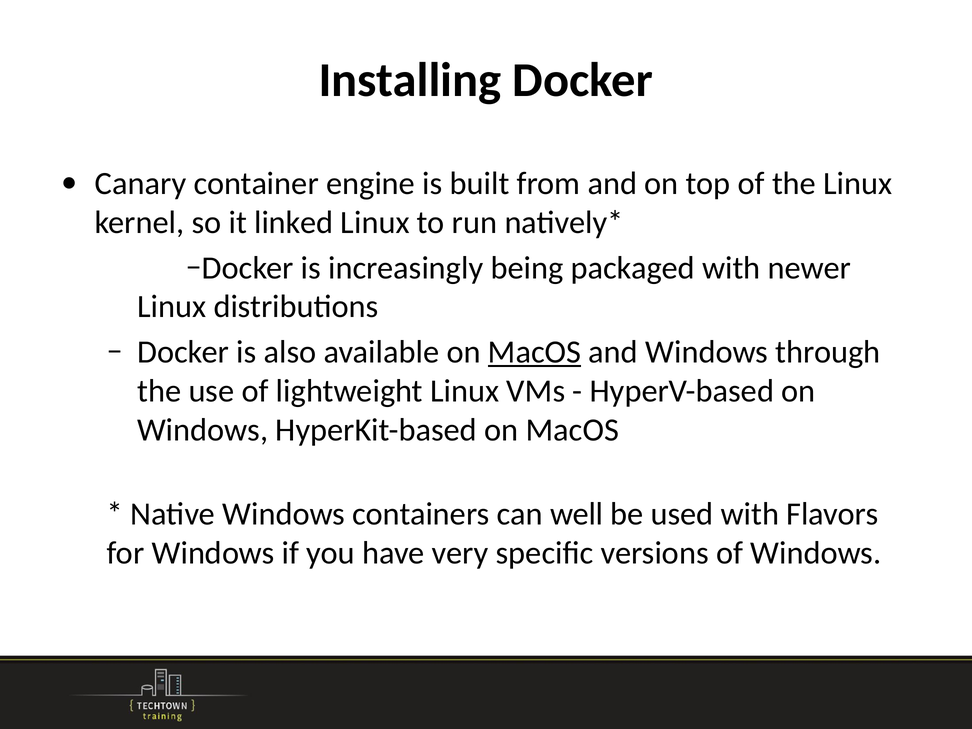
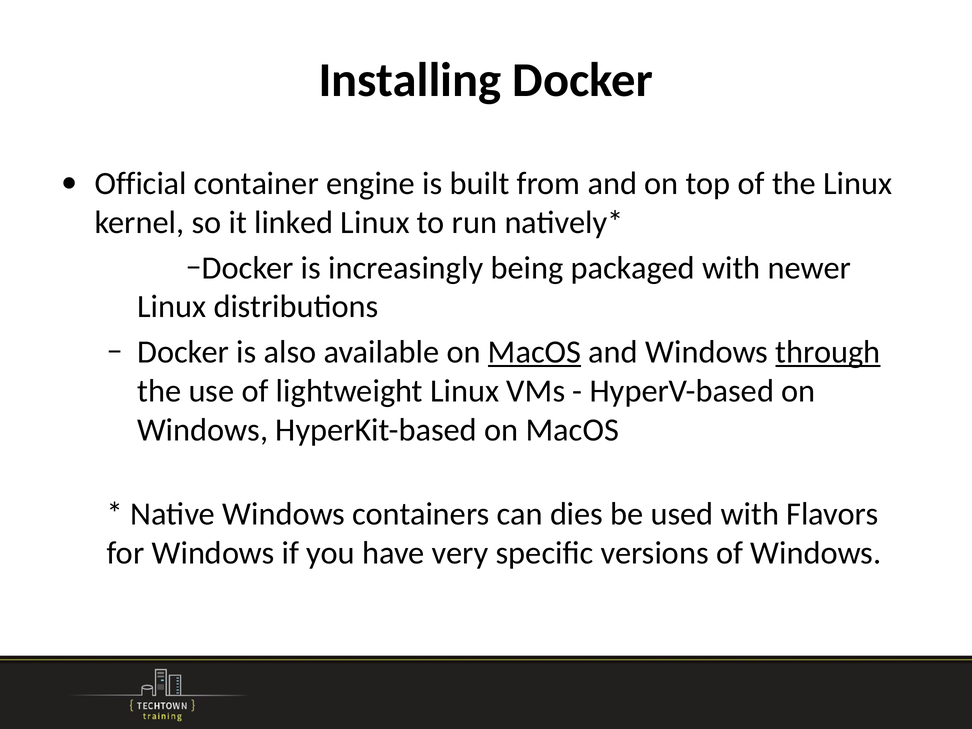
Canary: Canary -> Official
through underline: none -> present
well: well -> dies
